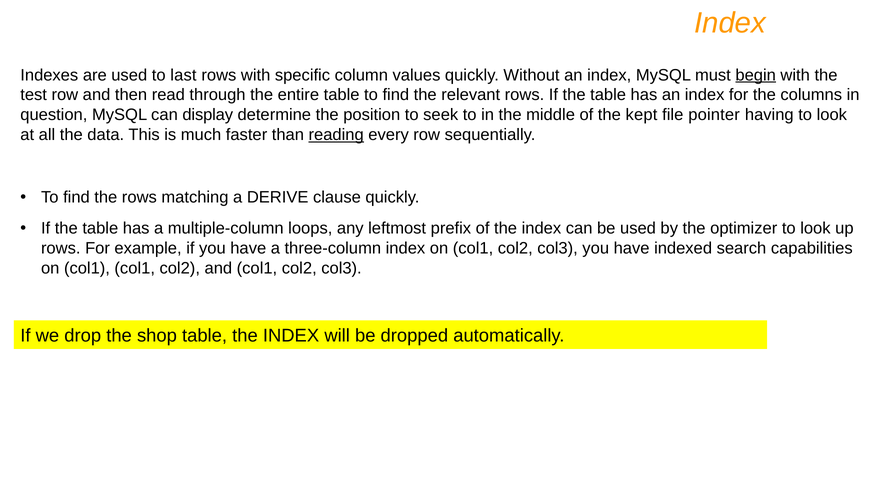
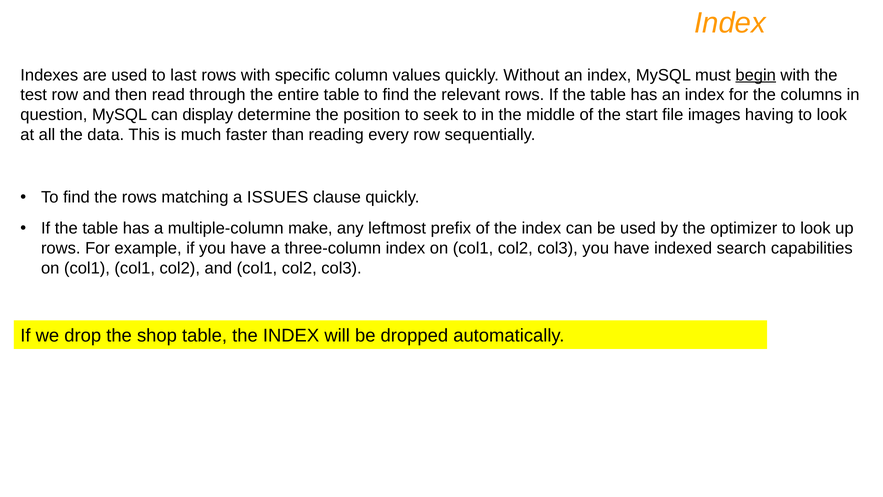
kept: kept -> start
pointer: pointer -> images
reading underline: present -> none
DERIVE: DERIVE -> ISSUES
loops: loops -> make
